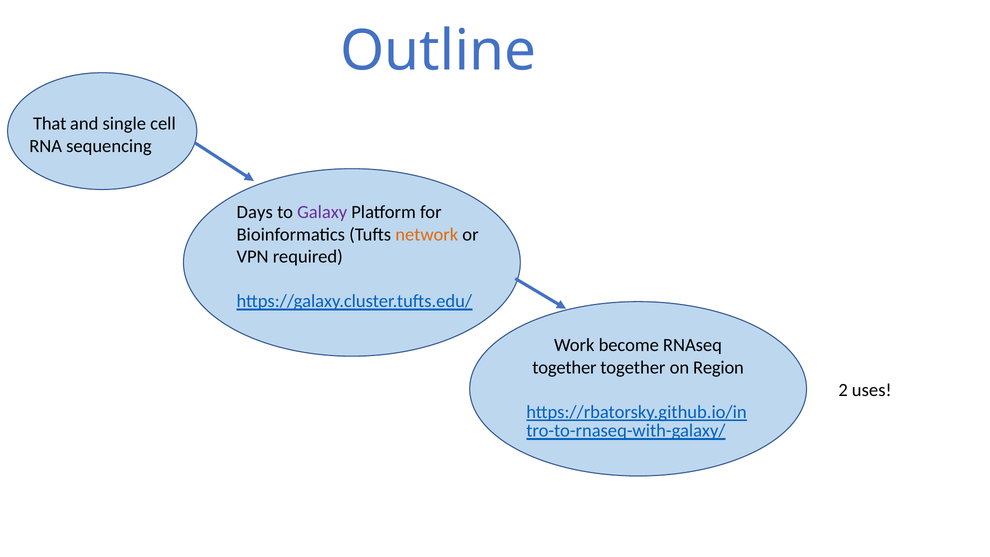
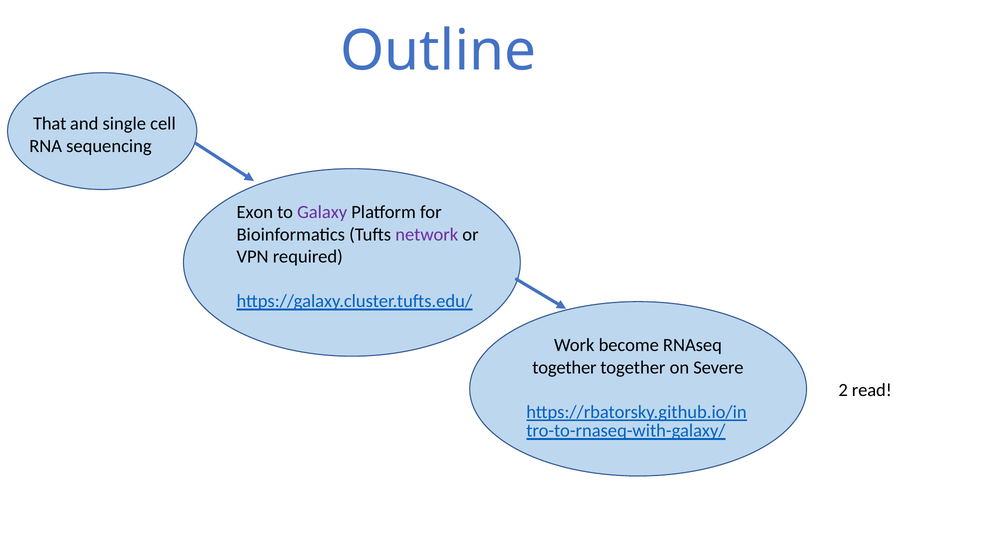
Days: Days -> Exon
network colour: orange -> purple
Region: Region -> Severe
uses: uses -> read
